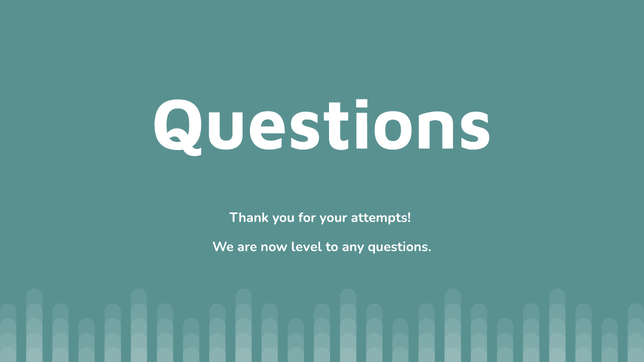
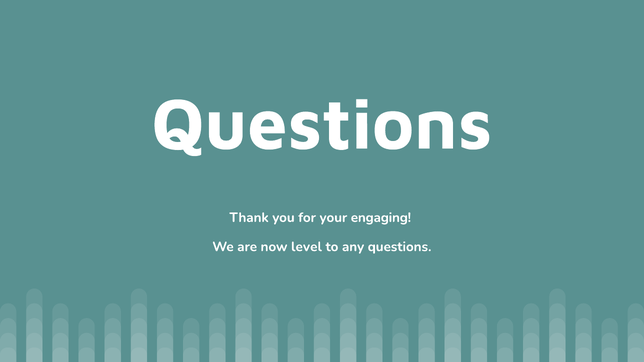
attempts: attempts -> engaging
